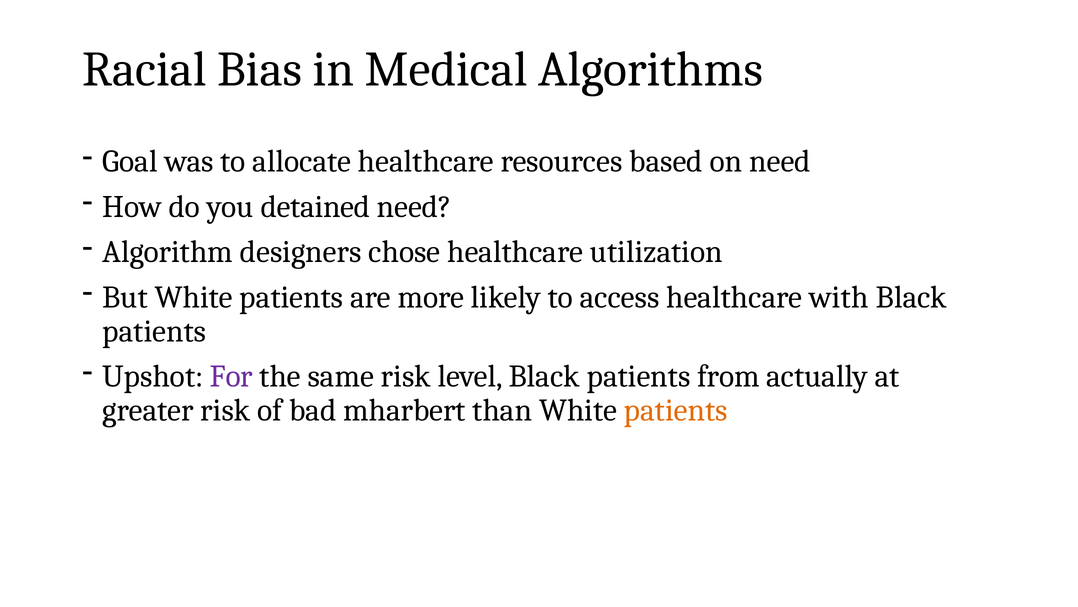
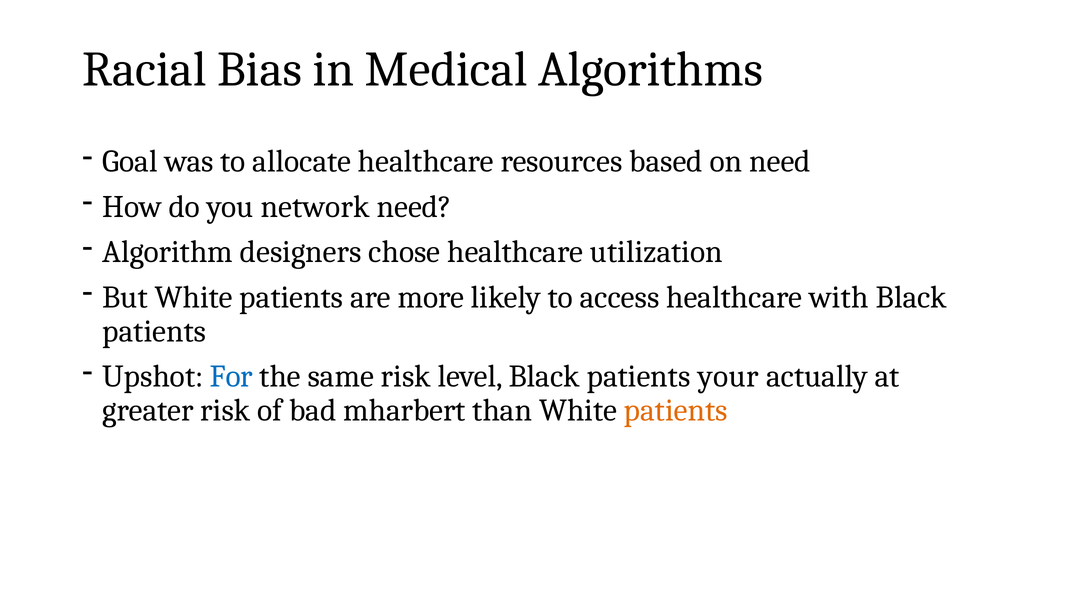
detained: detained -> network
For colour: purple -> blue
from: from -> your
